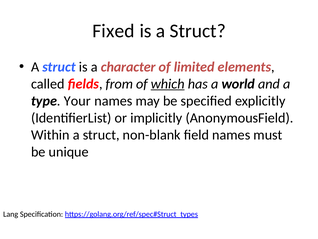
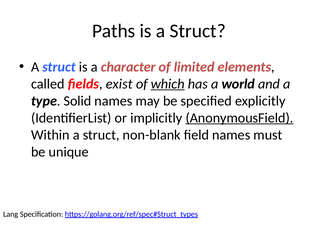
Fixed: Fixed -> Paths
from: from -> exist
Your: Your -> Solid
AnonymousField underline: none -> present
